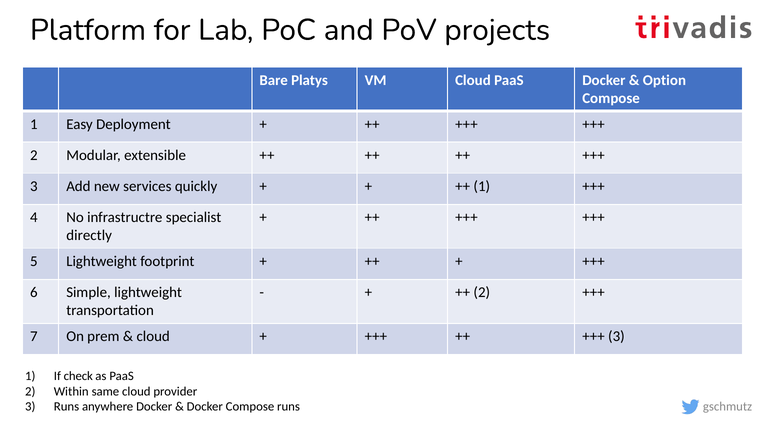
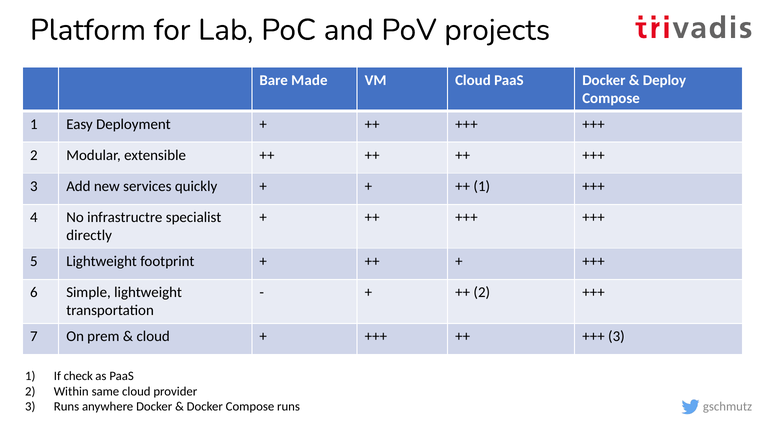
Platys: Platys -> Made
Option: Option -> Deploy
